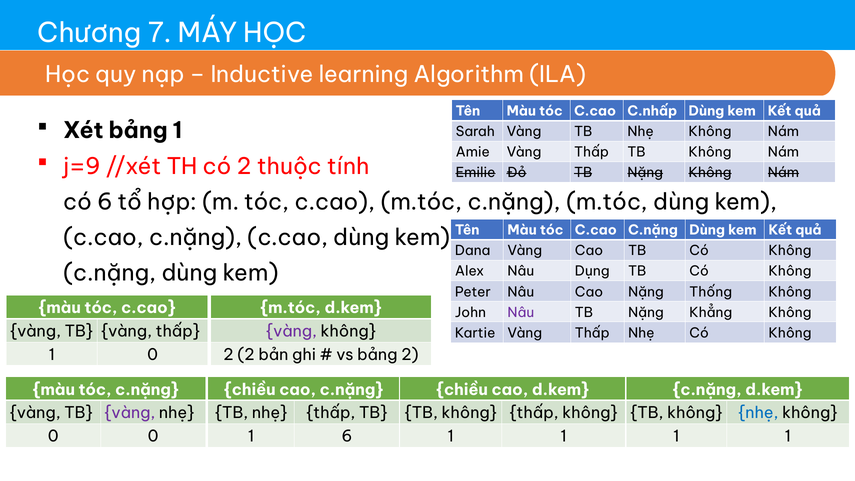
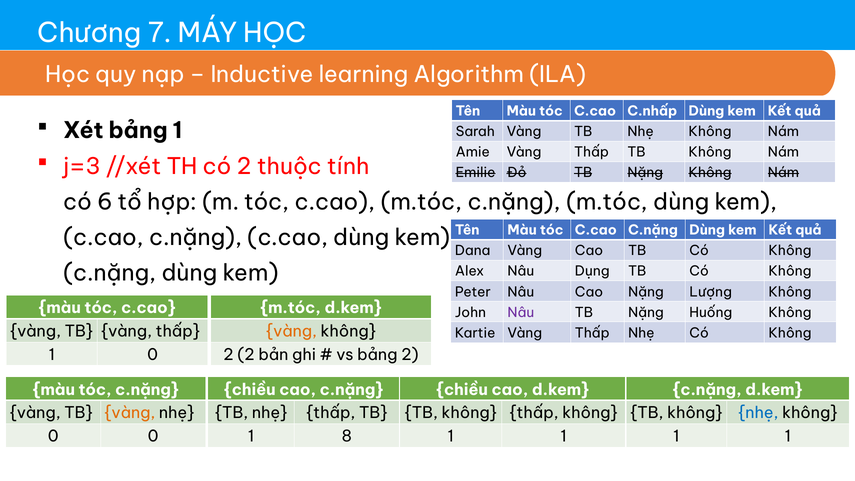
j=9: j=9 -> j=3
Thống: Thống -> Lượng
Khẳng: Khẳng -> Huống
vàng at (292, 332) colour: purple -> orange
vàng at (130, 413) colour: purple -> orange
1 6: 6 -> 8
